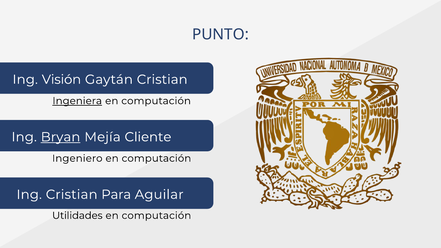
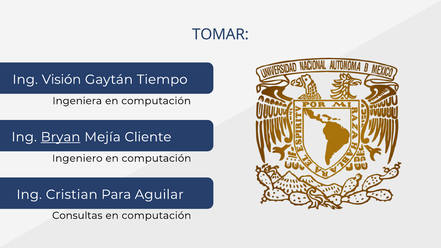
PUNTO: PUNTO -> TOMAR
Gaytán Cristian: Cristian -> Tiempo
Ingeniera underline: present -> none
Utilidades: Utilidades -> Consultas
